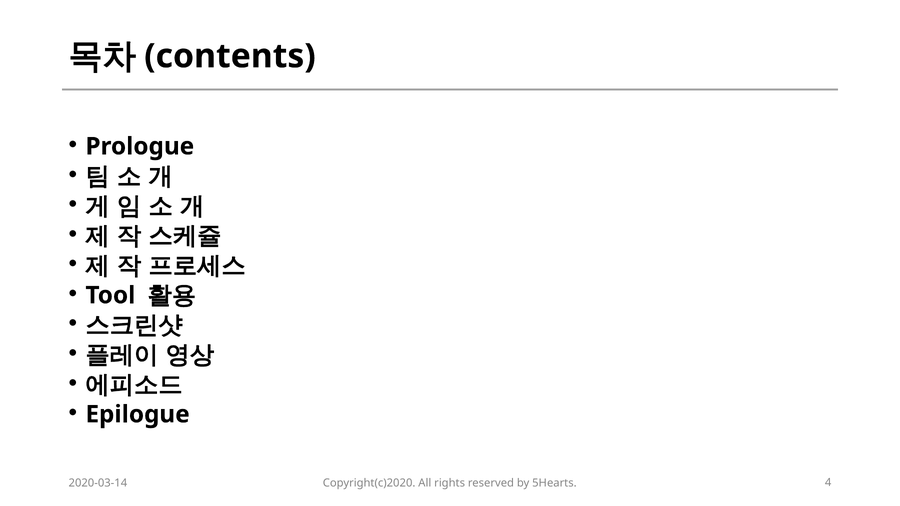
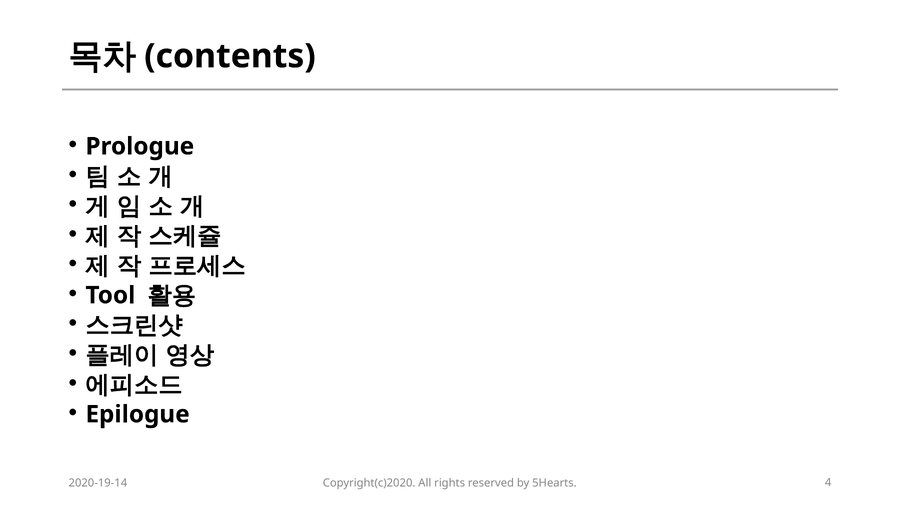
2020-03-14: 2020-03-14 -> 2020-19-14
